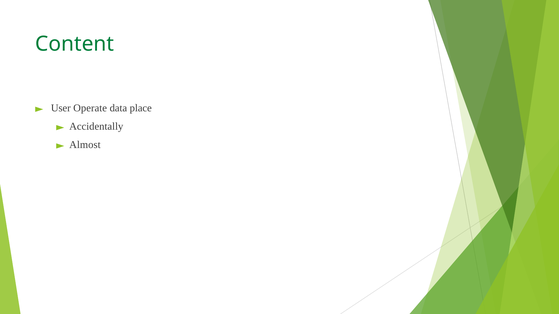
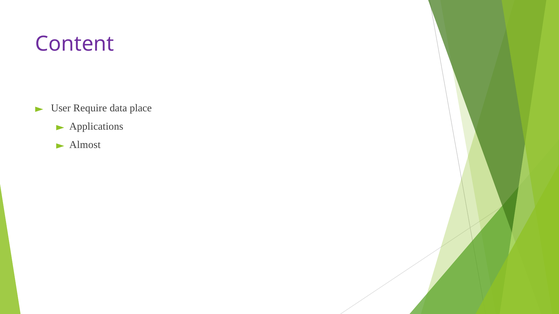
Content colour: green -> purple
Operate: Operate -> Require
Accidentally: Accidentally -> Applications
